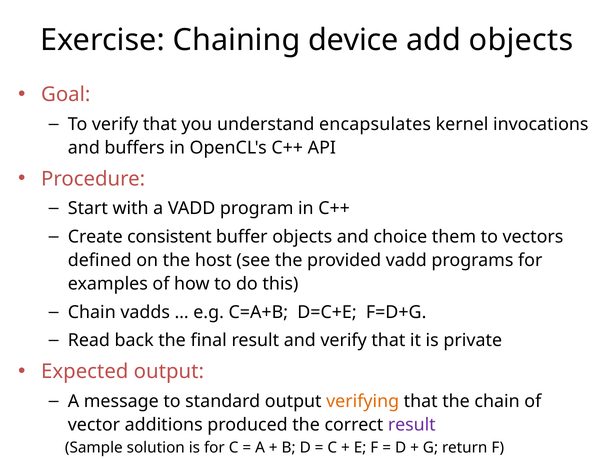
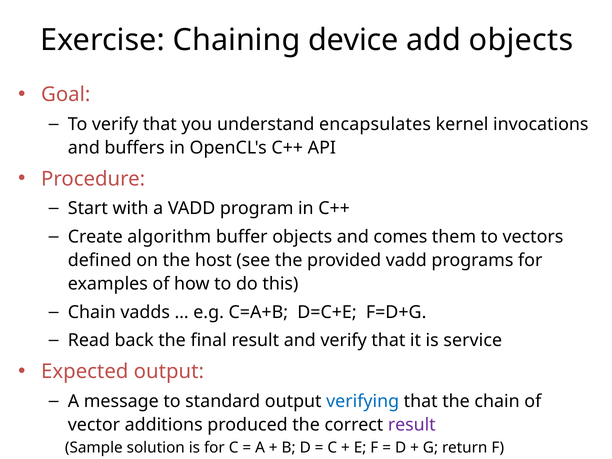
consistent: consistent -> algorithm
choice: choice -> comes
private: private -> service
verifying colour: orange -> blue
